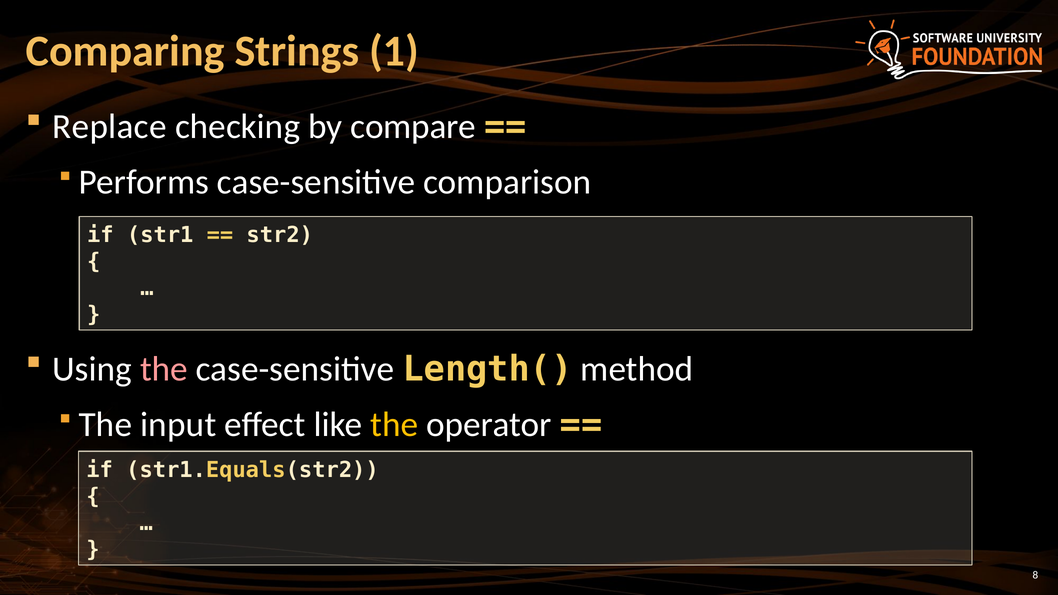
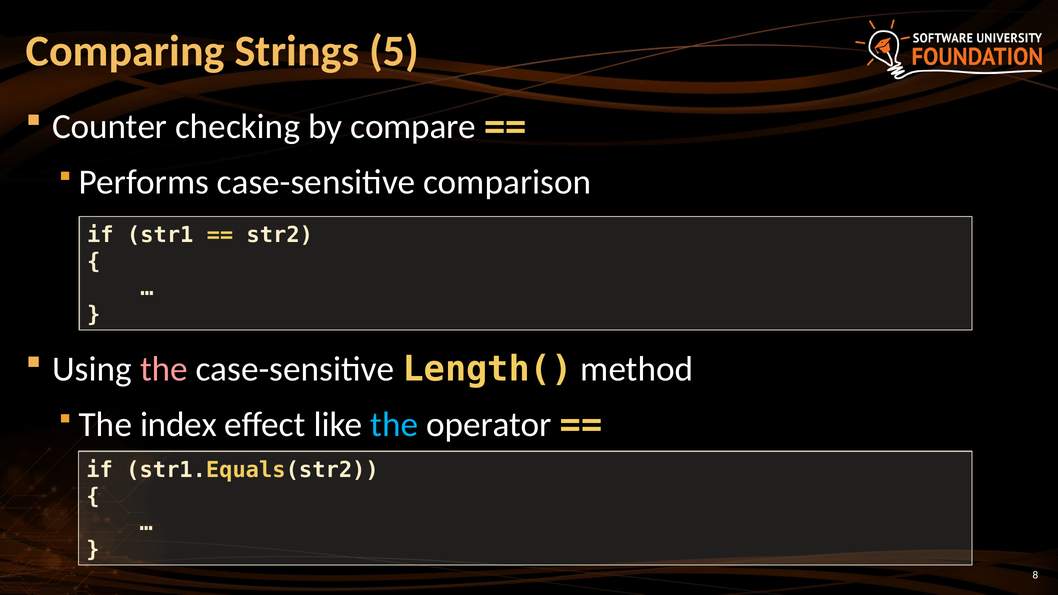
1: 1 -> 5
Replace: Replace -> Counter
input: input -> index
the at (394, 425) colour: yellow -> light blue
